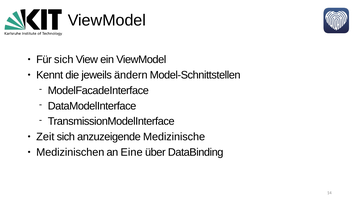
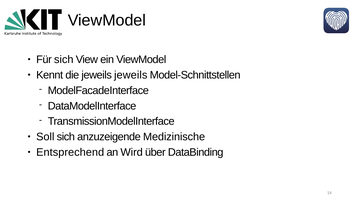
jeweils ändern: ändern -> jeweils
Zeit: Zeit -> Soll
Medizinischen: Medizinischen -> Entsprechend
Eine: Eine -> Wird
